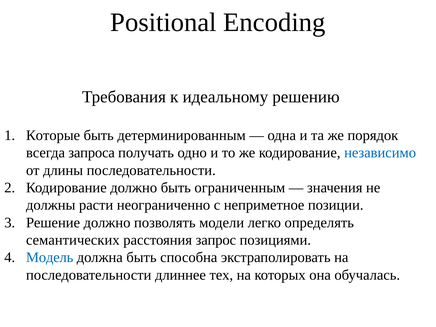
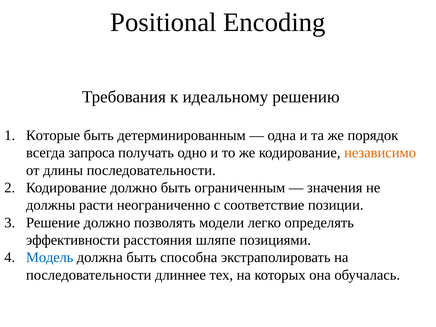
независимо colour: blue -> orange
неприметное: неприметное -> соответствие
семантических: семантических -> эффективности
запрос: запрос -> шляпе
